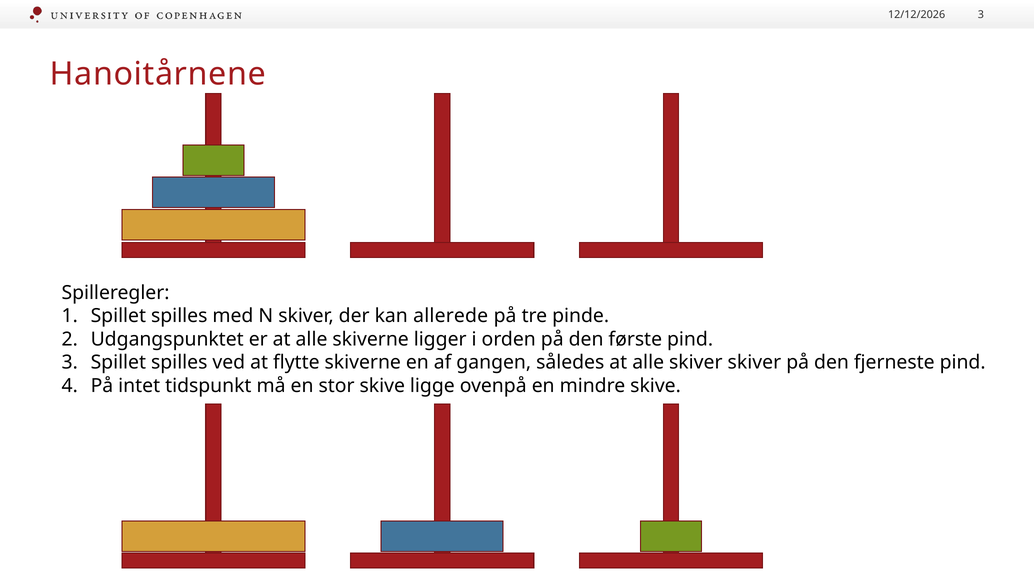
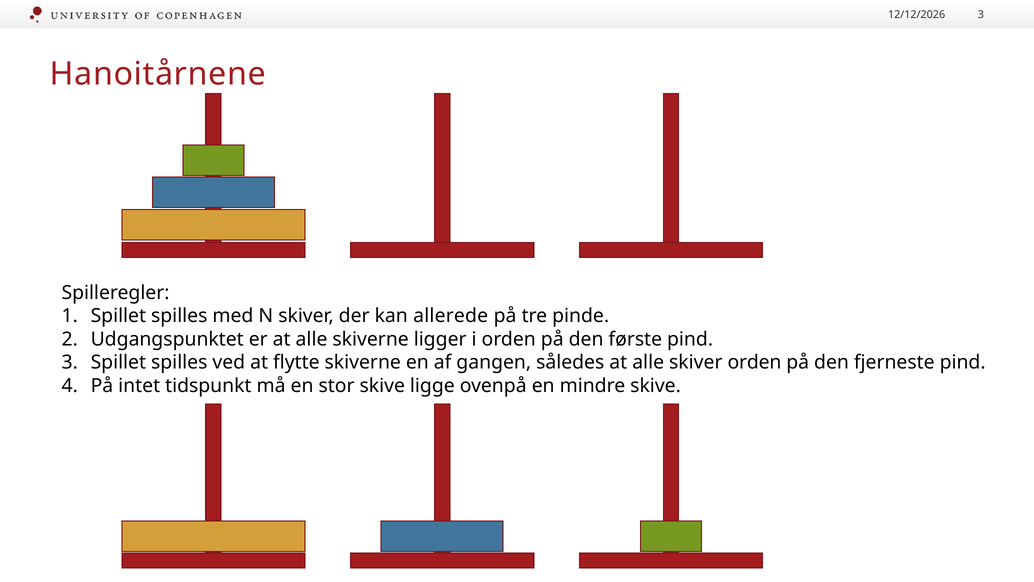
skiver skiver: skiver -> orden
